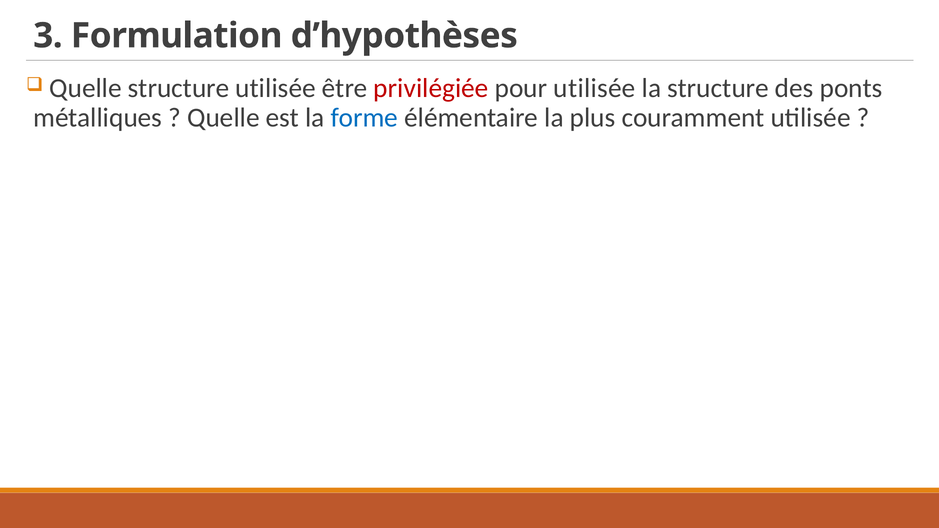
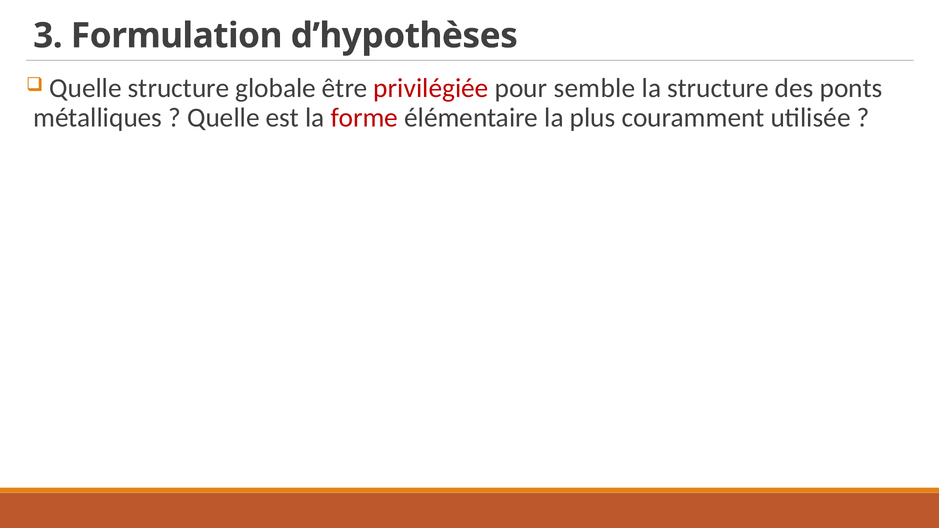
structure utilisée: utilisée -> globale
pour utilisée: utilisée -> semble
forme colour: blue -> red
